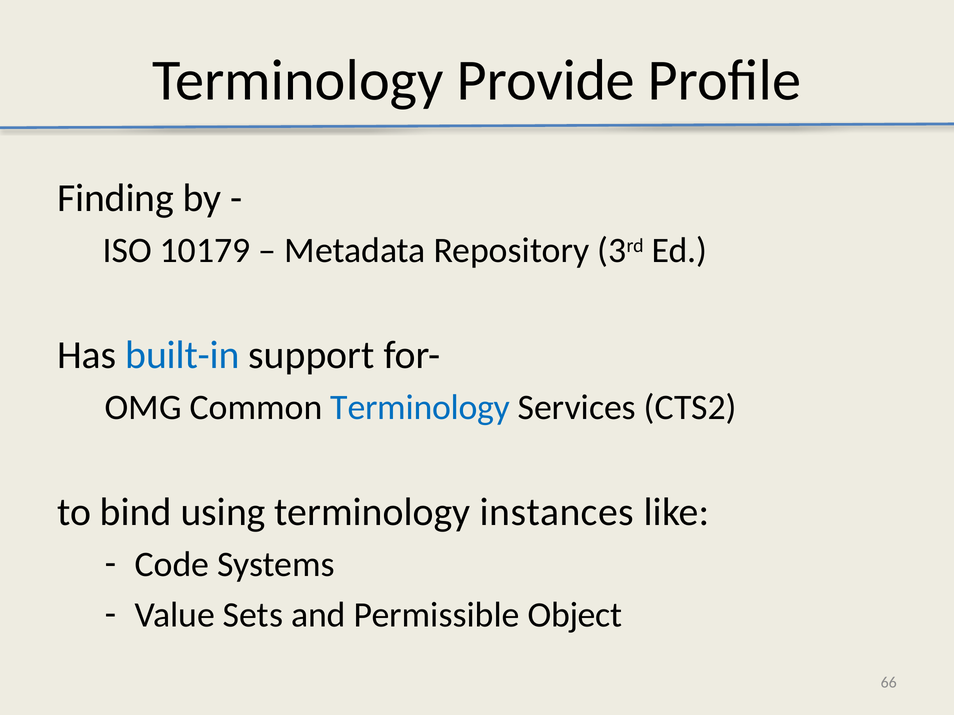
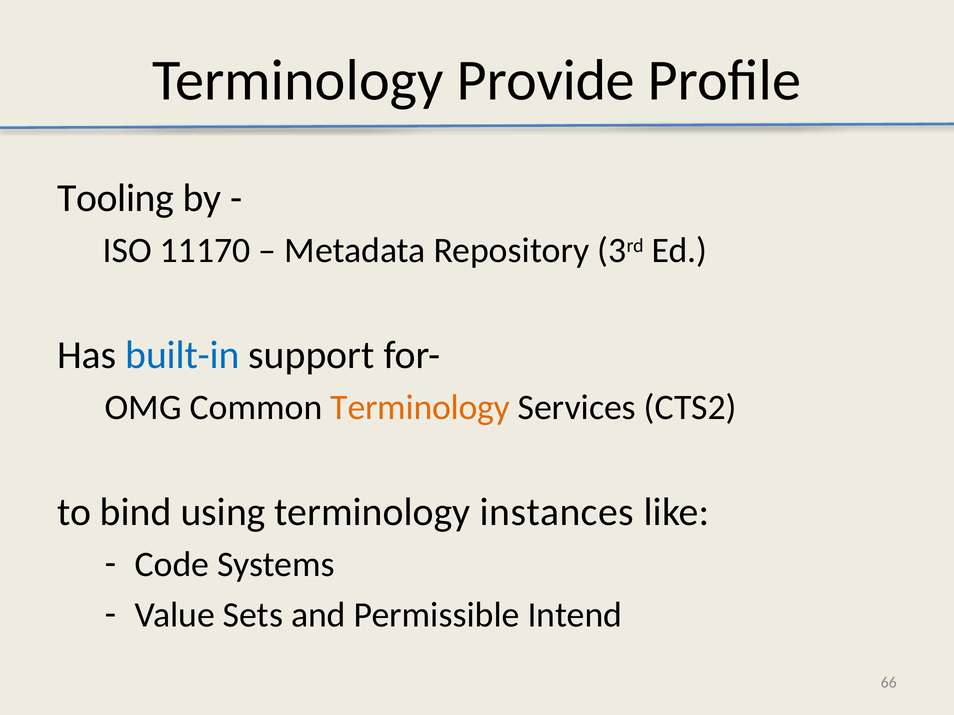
Finding: Finding -> Tooling
10179: 10179 -> 11170
Terminology at (420, 408) colour: blue -> orange
Object: Object -> Intend
